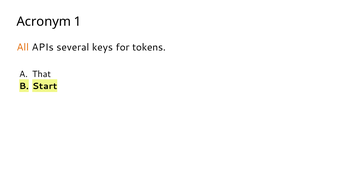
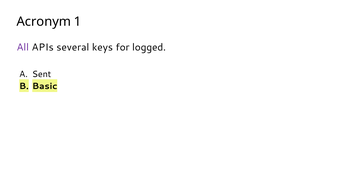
All colour: orange -> purple
tokens: tokens -> logged
That: That -> Sent
Start: Start -> Basic
